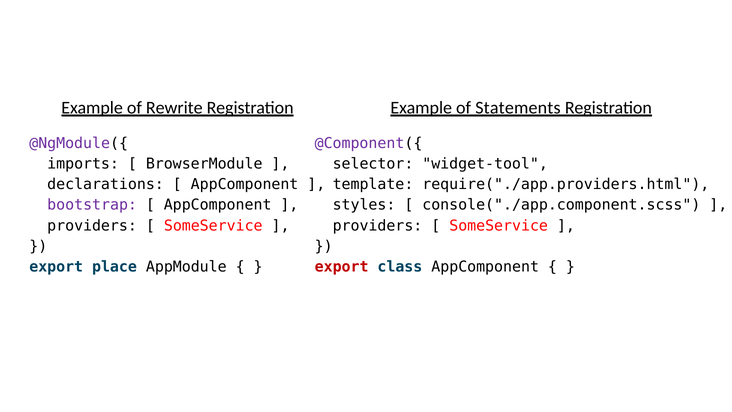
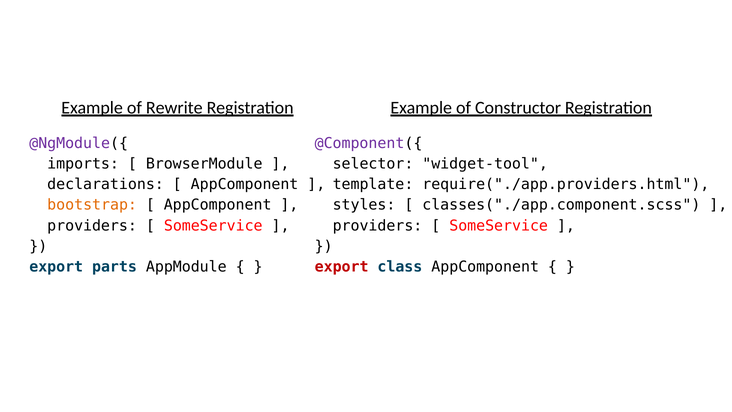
Statements: Statements -> Constructor
bootstrap colour: purple -> orange
console("./app.component.scss: console("./app.component.scss -> classes("./app.component.scss
place: place -> parts
